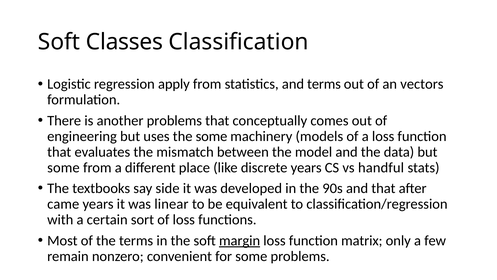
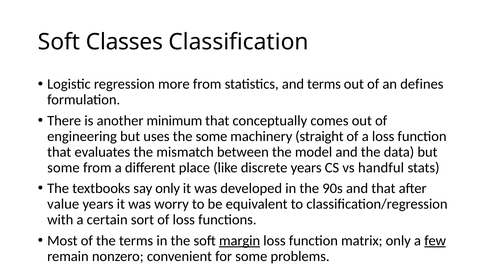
apply: apply -> more
vectors: vectors -> defines
another problems: problems -> minimum
models: models -> straight
say side: side -> only
came: came -> value
linear: linear -> worry
few underline: none -> present
